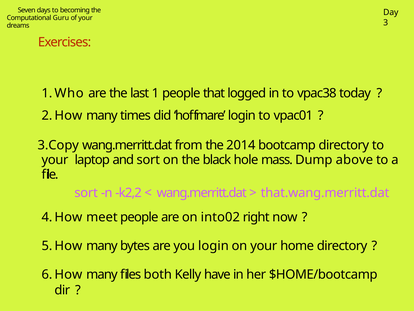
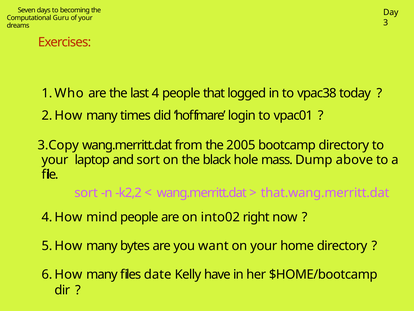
1: 1 -> 4
2014: 2014 -> 2005
meet: meet -> mind
you login: login -> want
both: both -> date
